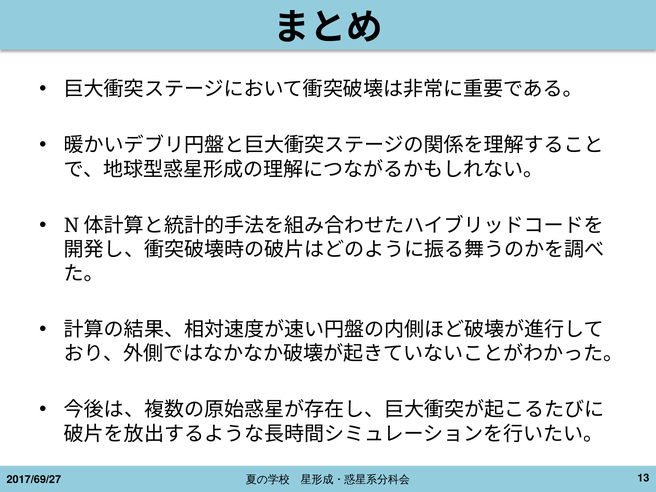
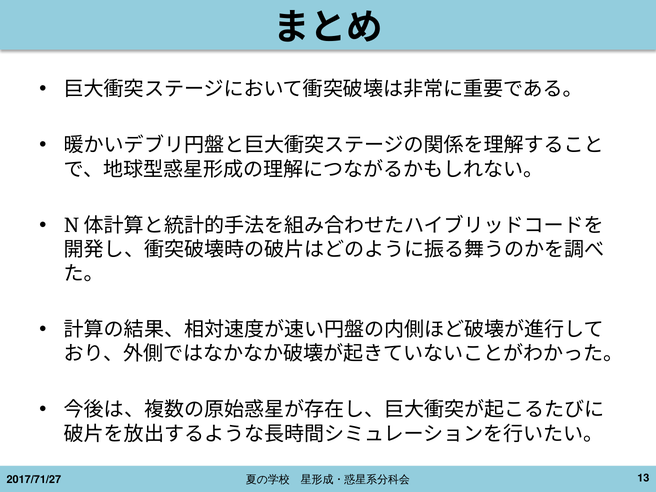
2017/69/27: 2017/69/27 -> 2017/71/27
